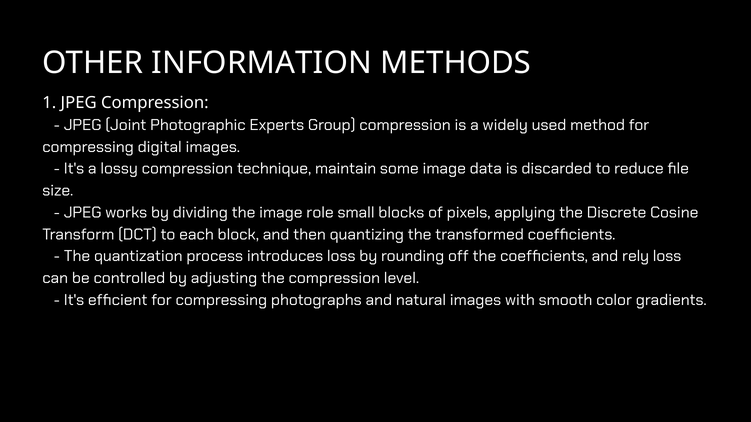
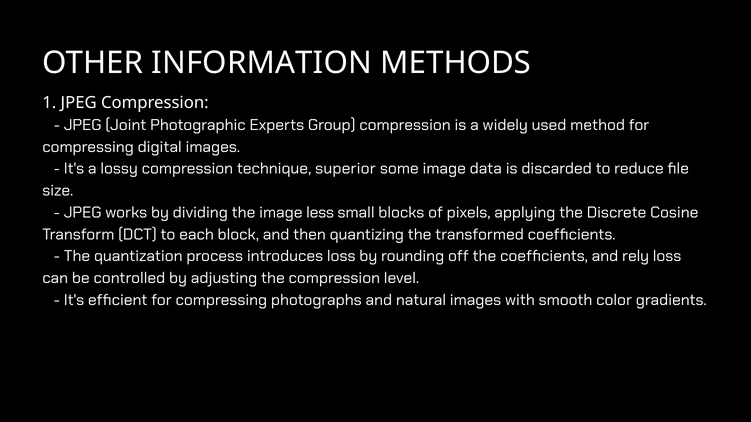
maintain: maintain -> superior
role: role -> less
